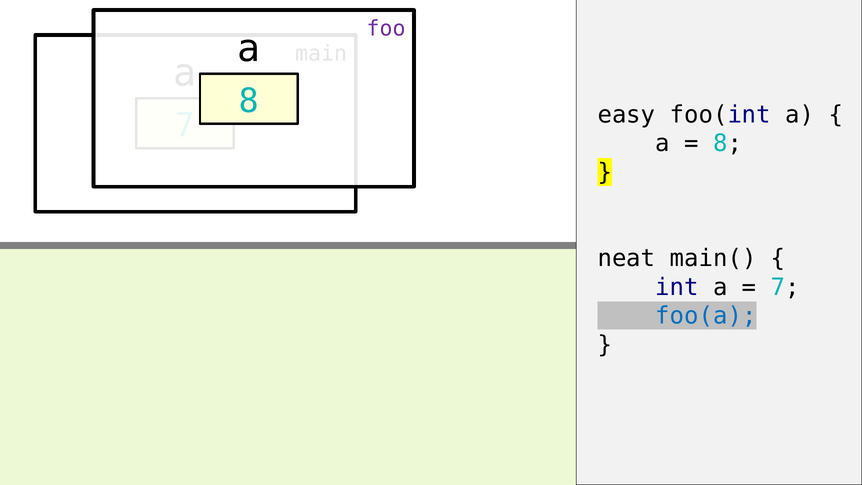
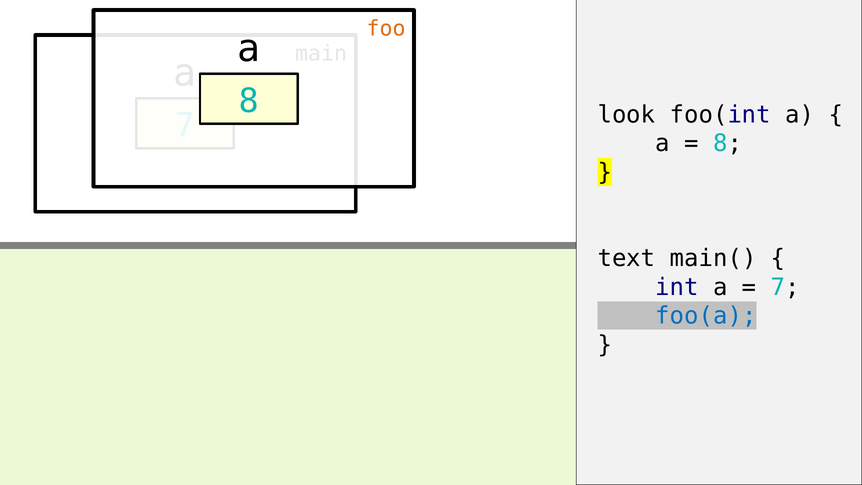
foo colour: purple -> orange
easy: easy -> look
neat: neat -> text
